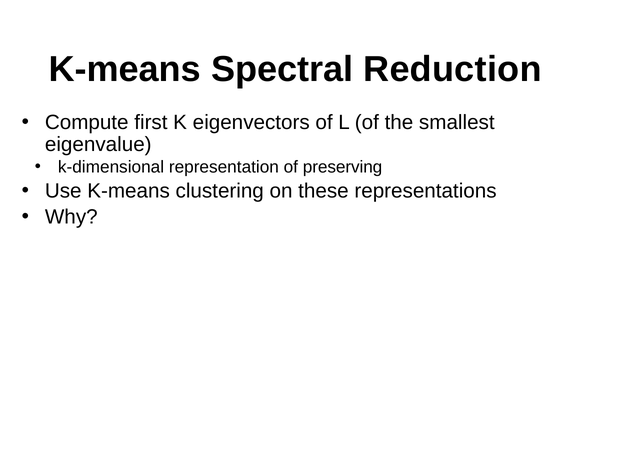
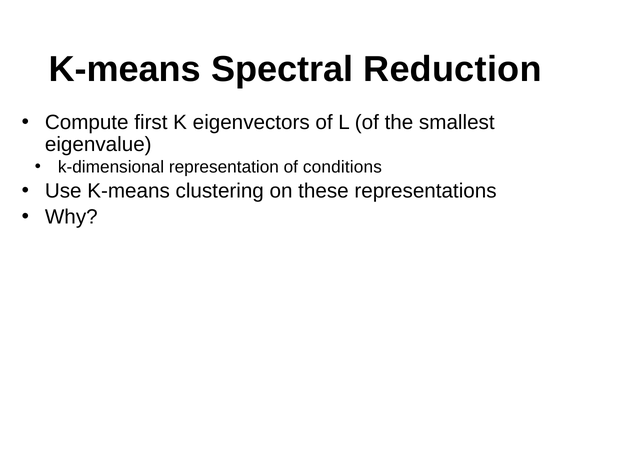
preserving: preserving -> conditions
